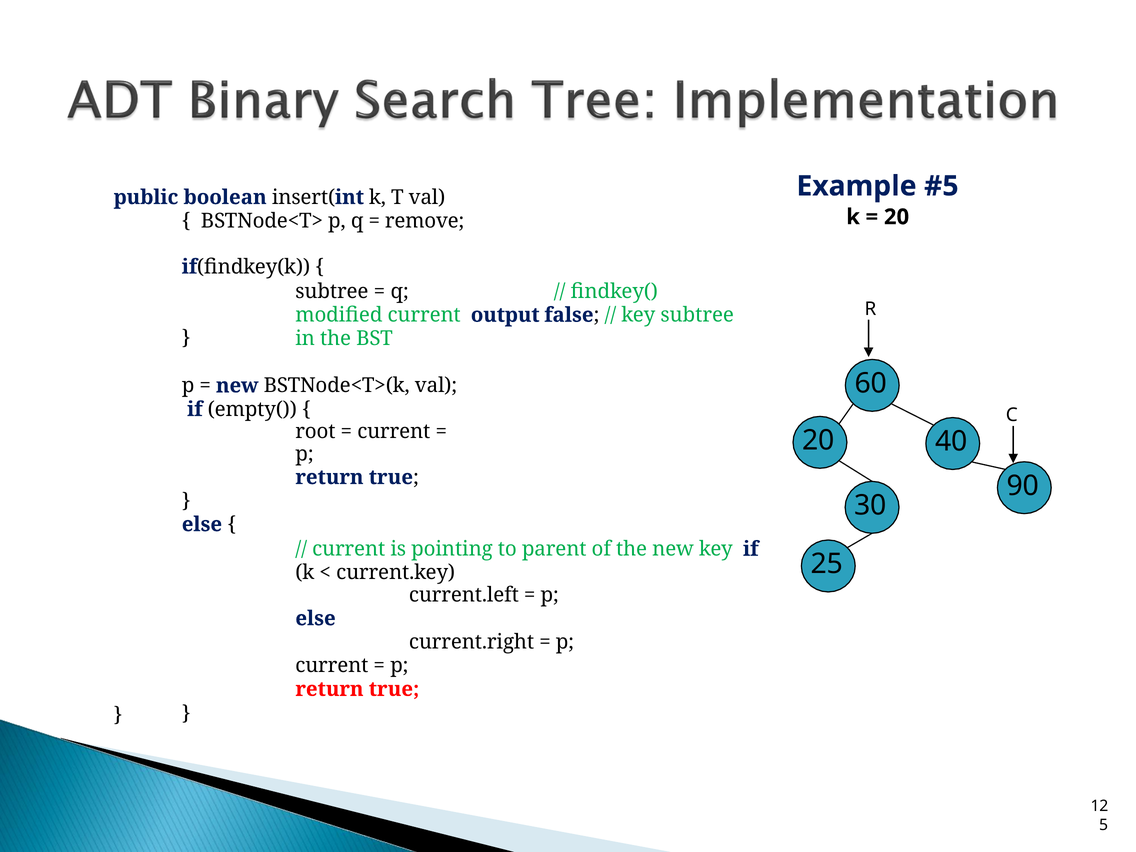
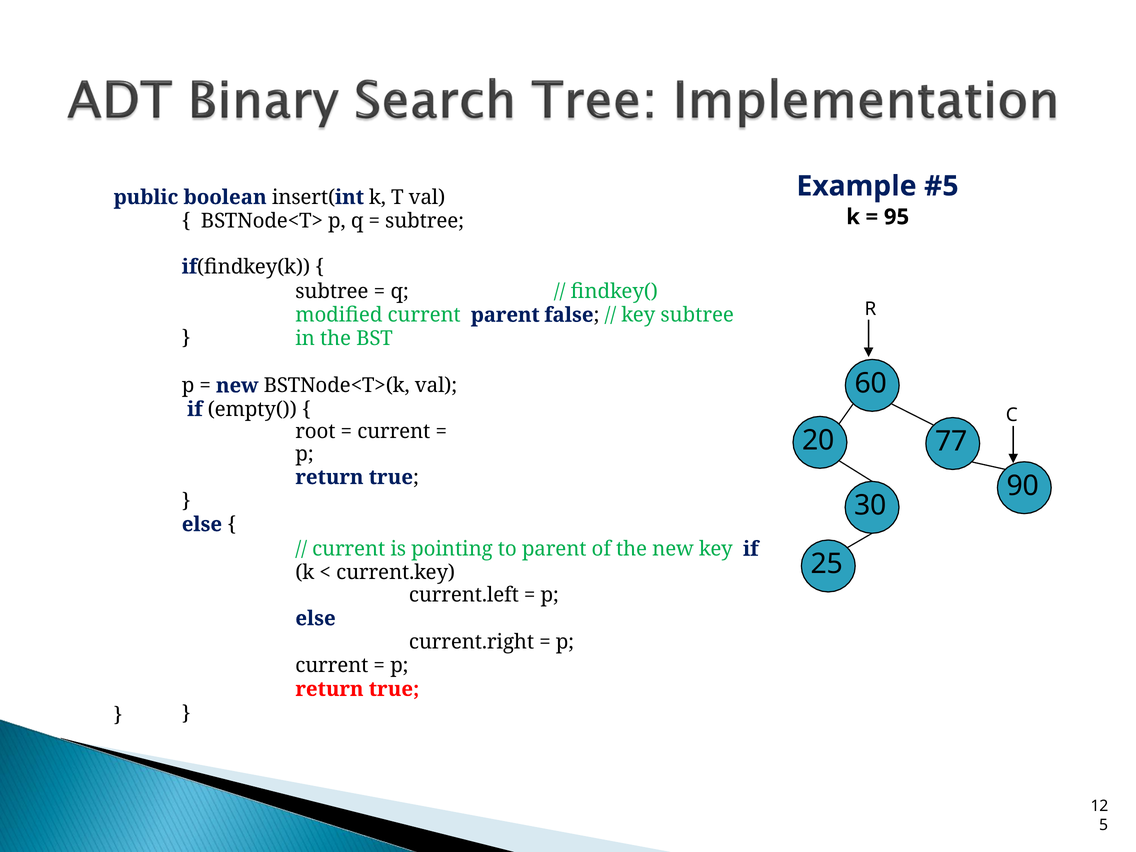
20 at (897, 217): 20 -> 95
remove at (425, 221): remove -> subtree
current output: output -> parent
40: 40 -> 77
